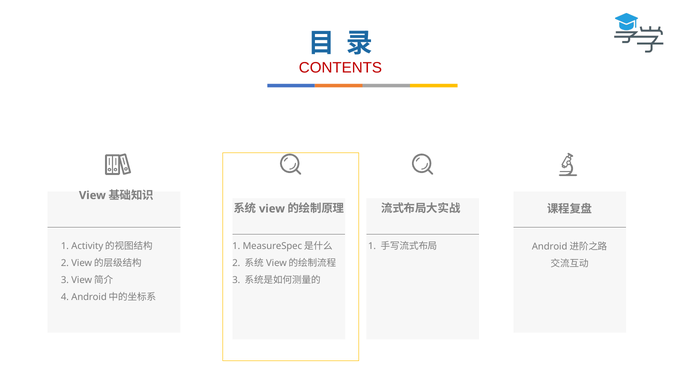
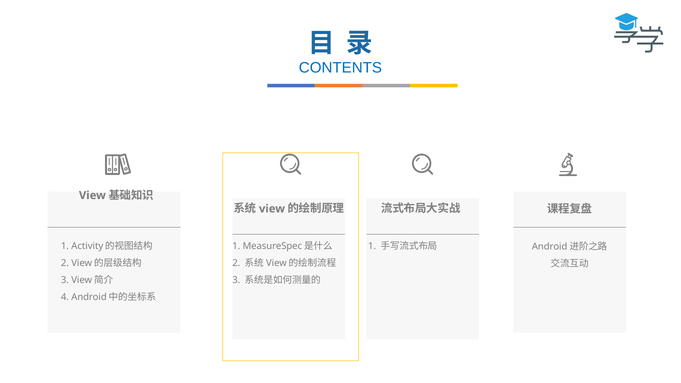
CONTENTS colour: red -> blue
